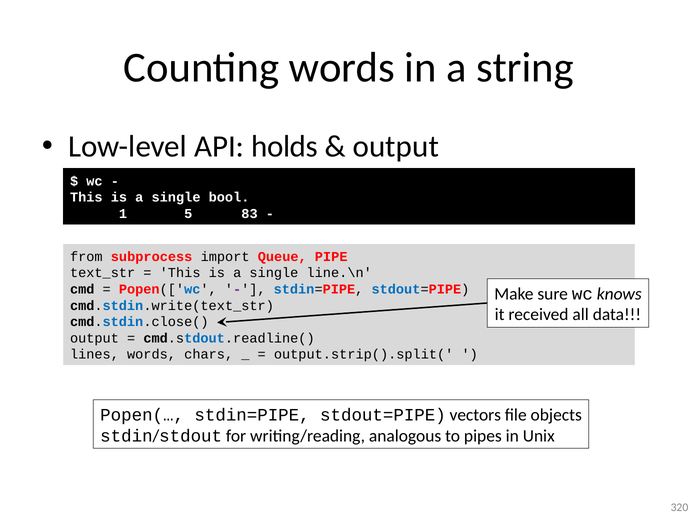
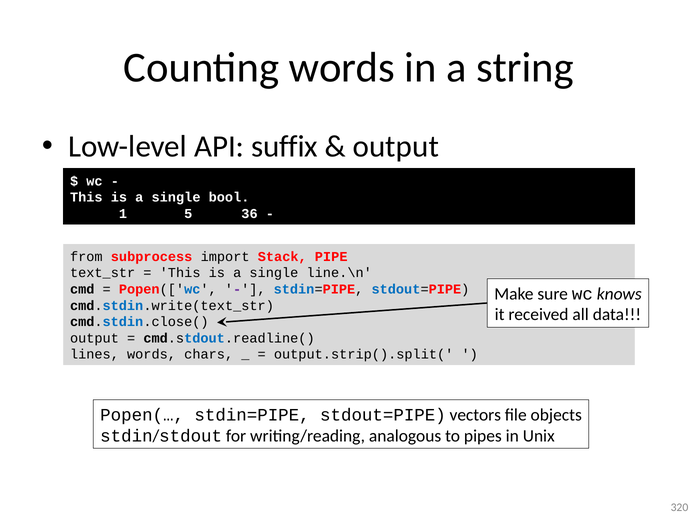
holds: holds -> suffix
83: 83 -> 36
Queue: Queue -> Stack
